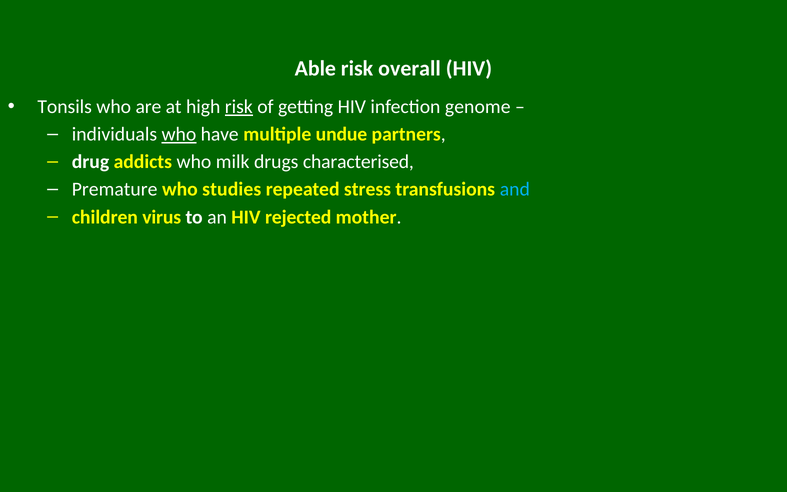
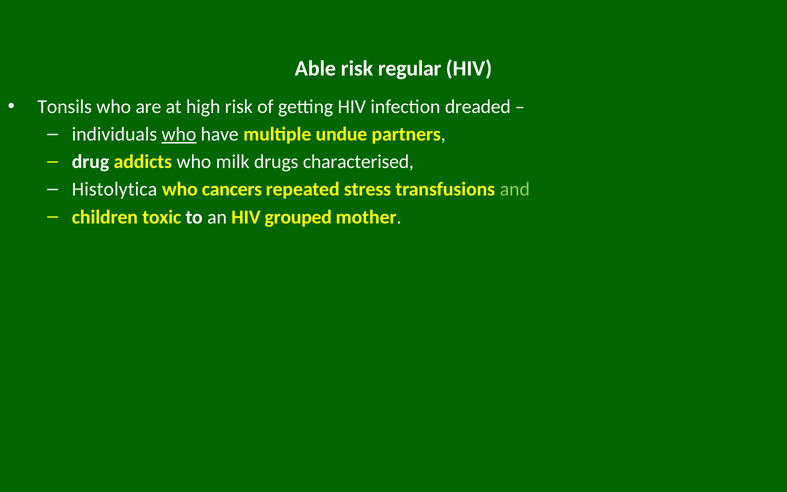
overall: overall -> regular
risk at (239, 107) underline: present -> none
genome: genome -> dreaded
Premature: Premature -> Histolytica
studies: studies -> cancers
and colour: light blue -> light green
virus: virus -> toxic
rejected: rejected -> grouped
